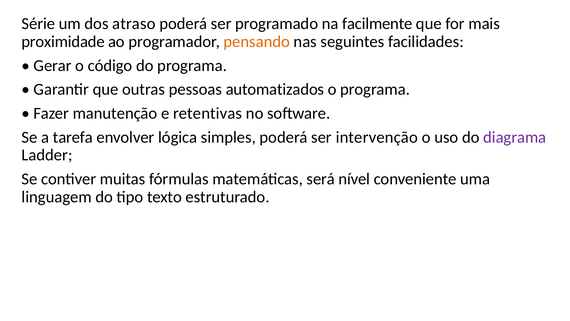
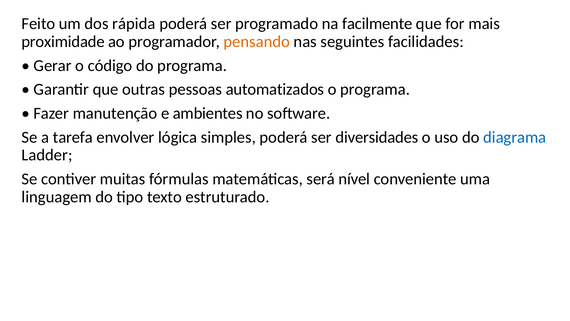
Série: Série -> Feito
atraso: atraso -> rápida
retentivas: retentivas -> ambientes
intervenção: intervenção -> diversidades
diagrama colour: purple -> blue
